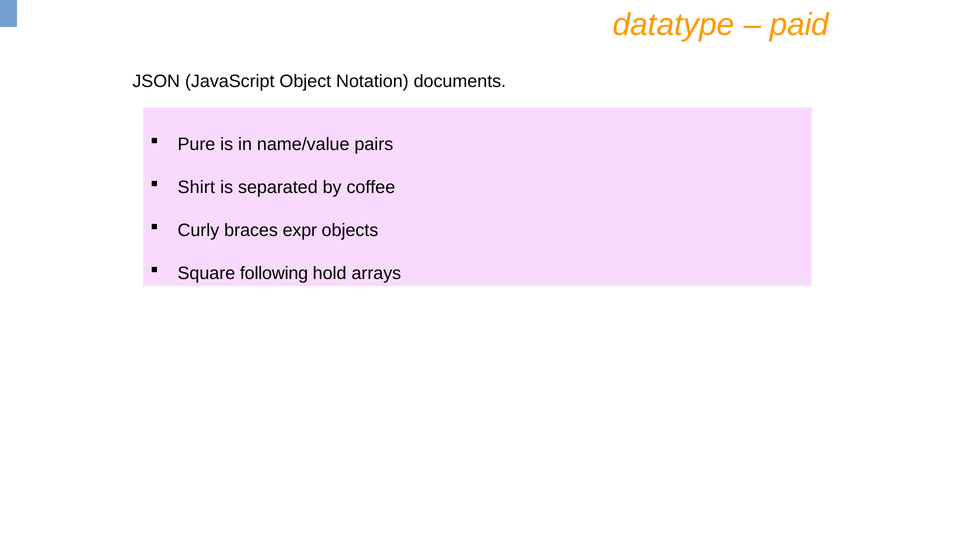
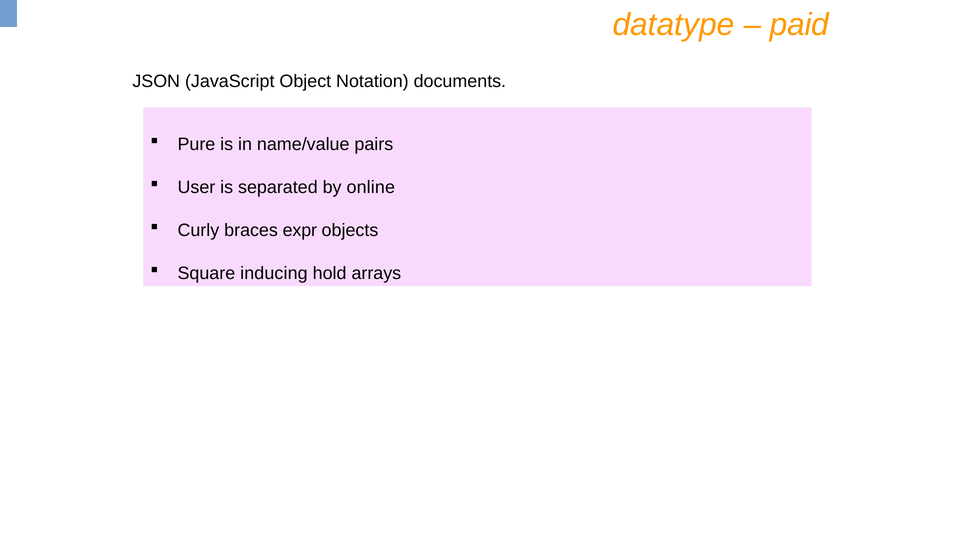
Shirt: Shirt -> User
coffee: coffee -> online
following: following -> inducing
